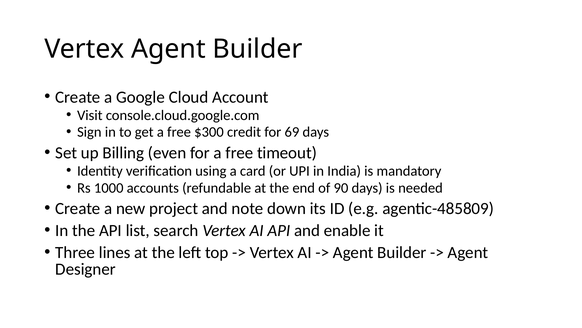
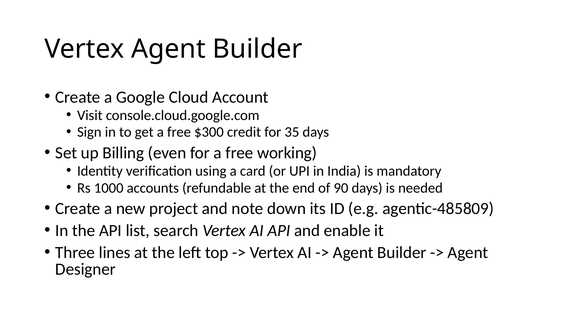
69: 69 -> 35
timeout: timeout -> working
